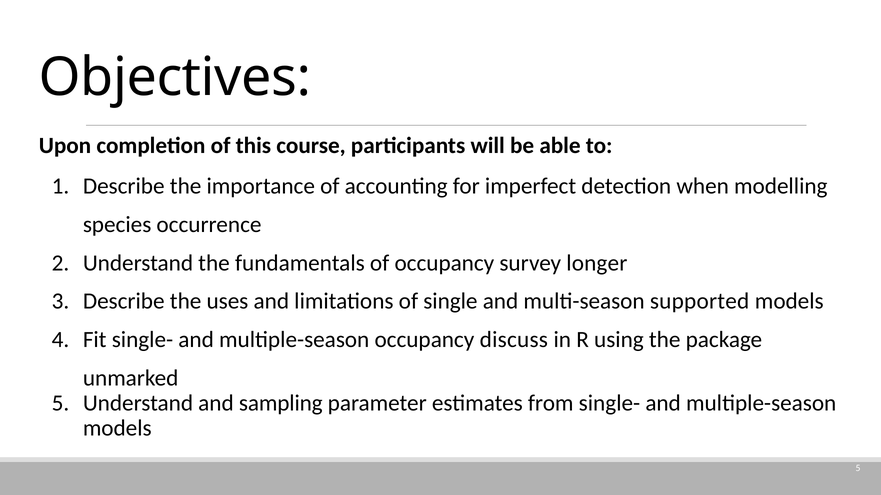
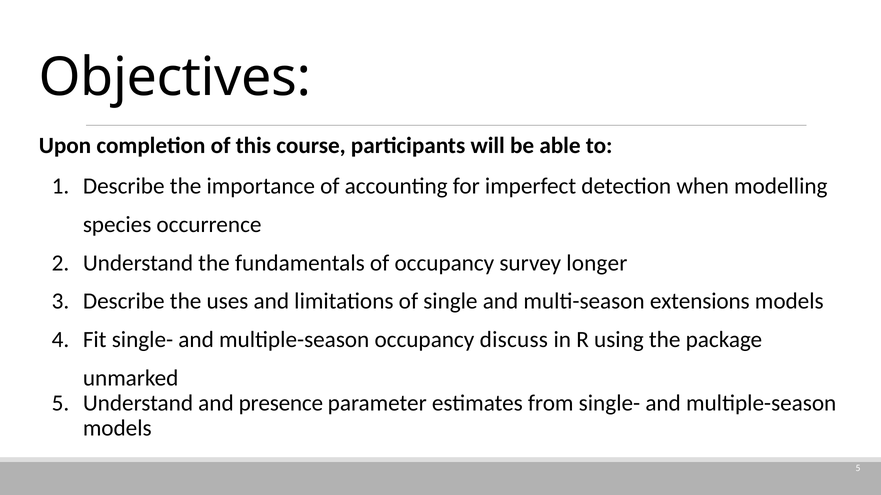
supported: supported -> extensions
sampling: sampling -> presence
